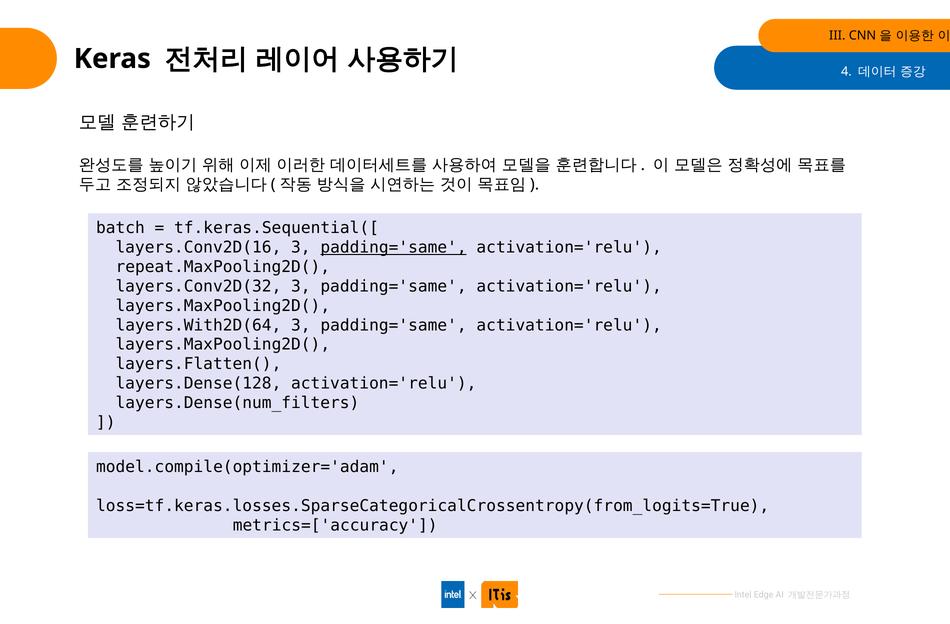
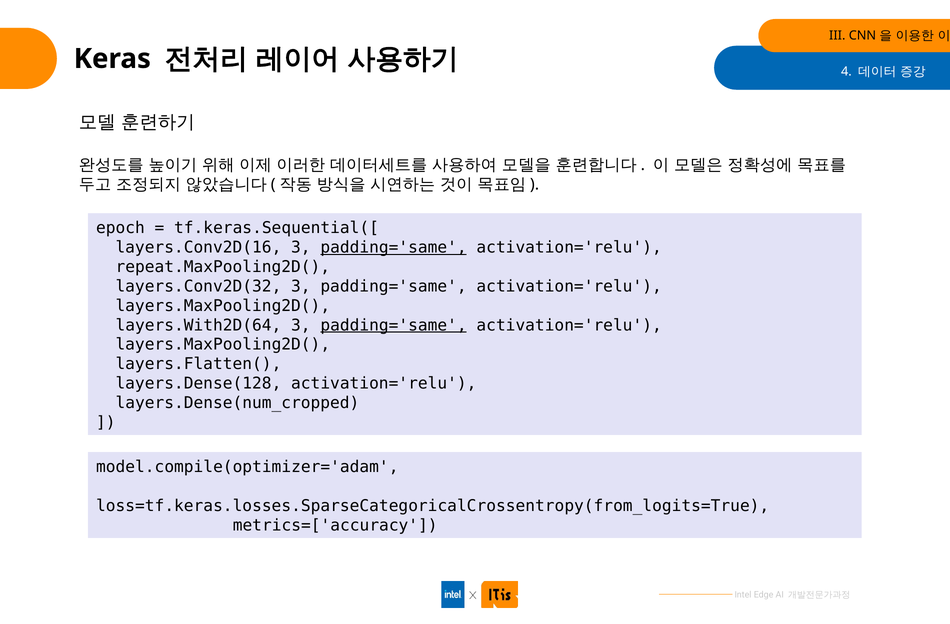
batch: batch -> epoch
padding='same at (394, 325) underline: none -> present
layers.Dense(num_filters: layers.Dense(num_filters -> layers.Dense(num_cropped
